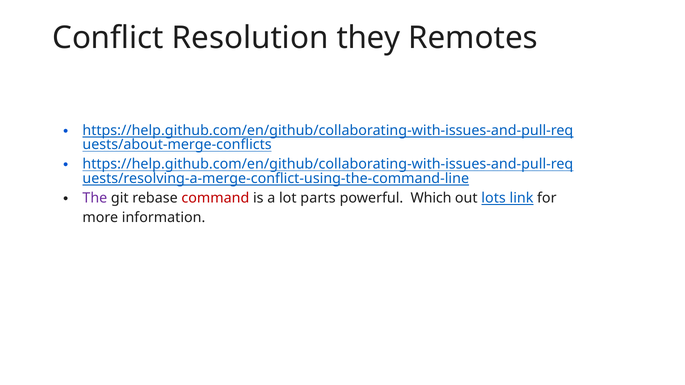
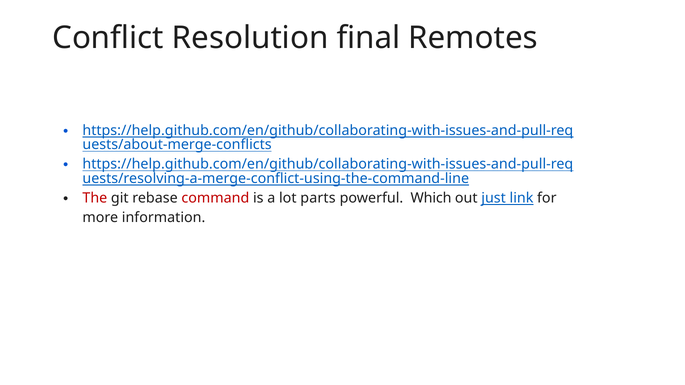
they: they -> final
The colour: purple -> red
lots: lots -> just
